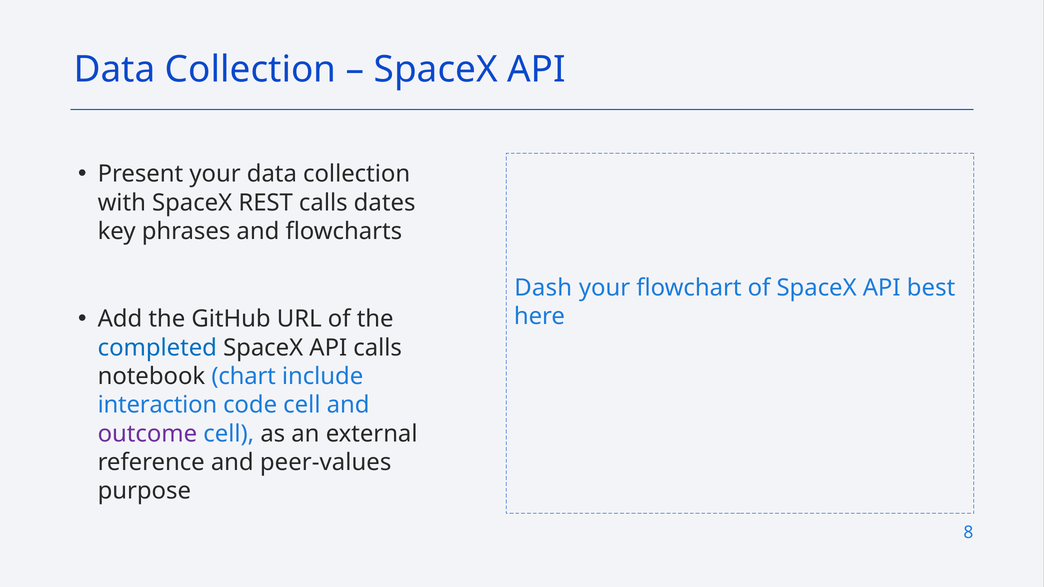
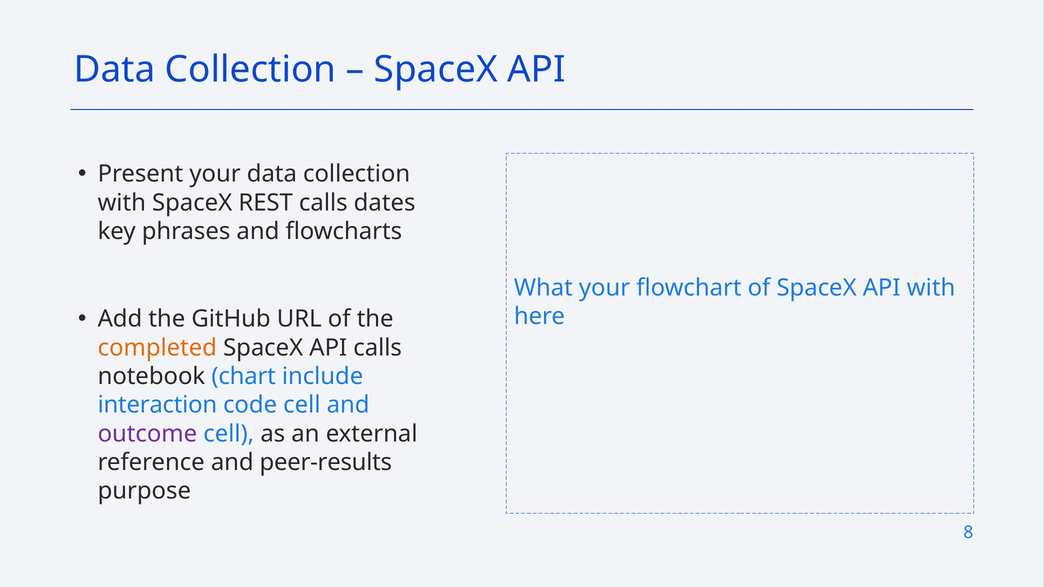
Dash: Dash -> What
API best: best -> with
completed colour: blue -> orange
peer-values: peer-values -> peer-results
